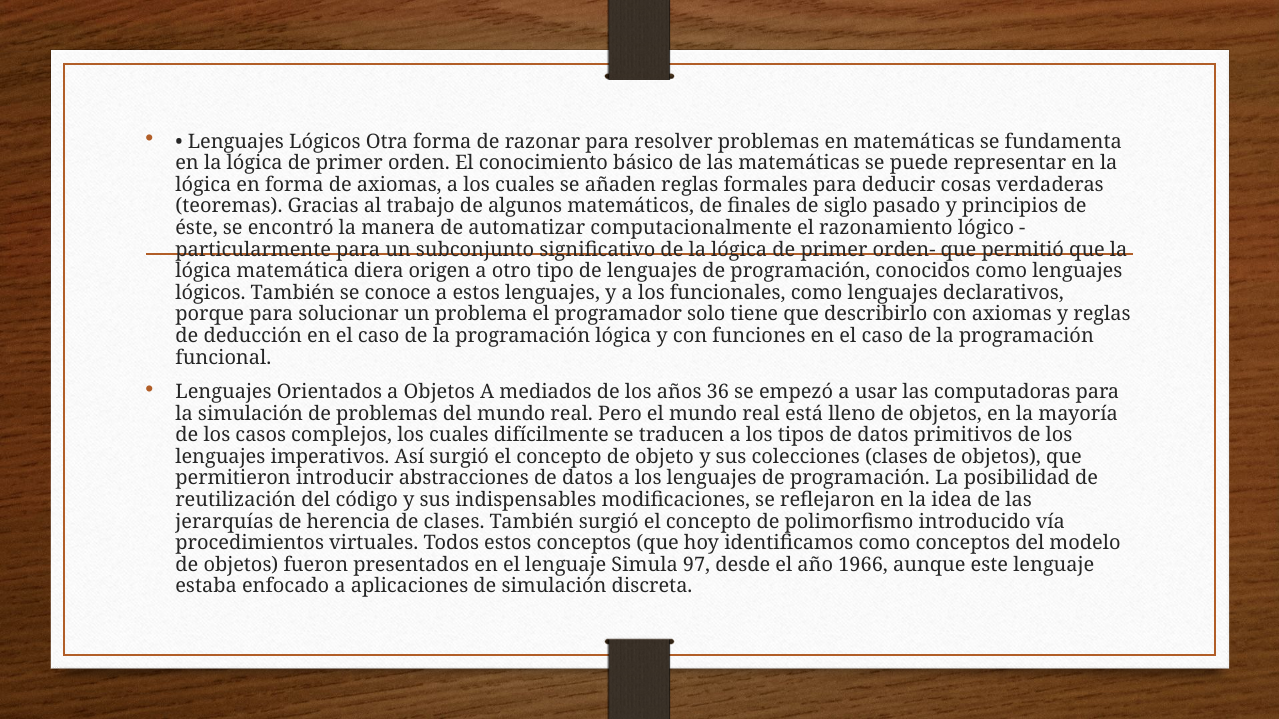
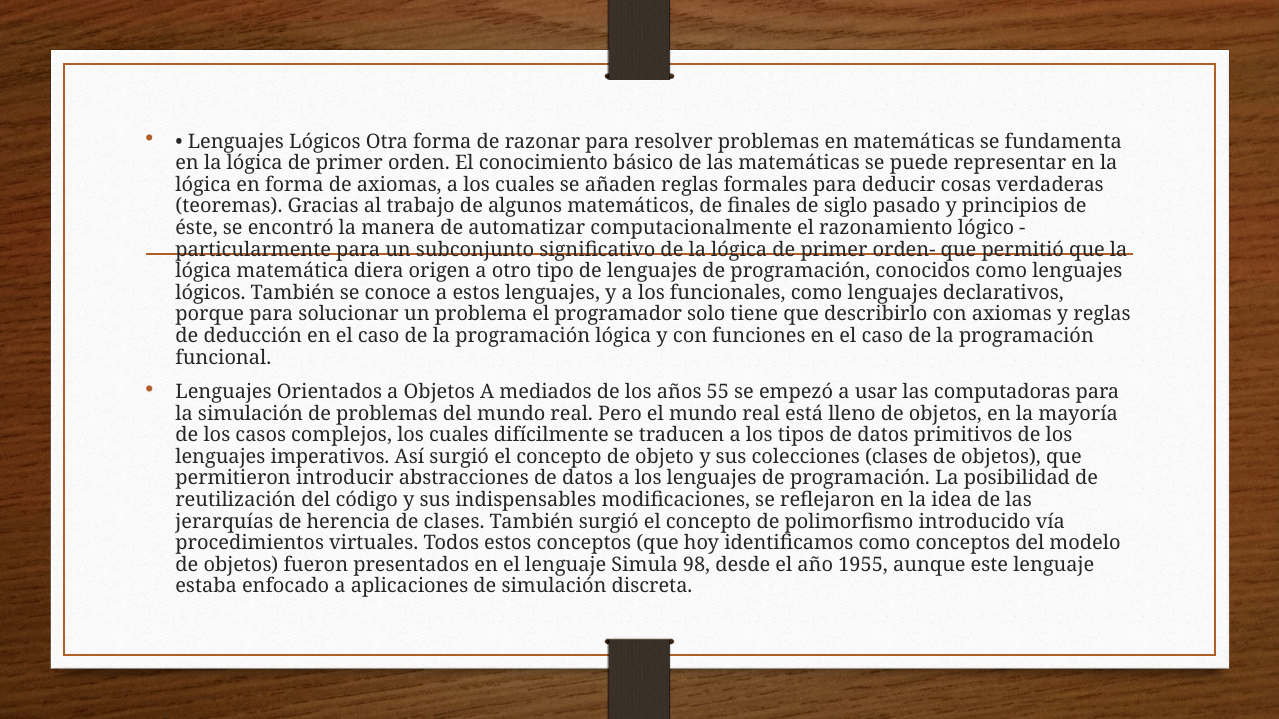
36: 36 -> 55
97: 97 -> 98
1966: 1966 -> 1955
